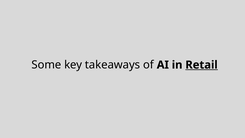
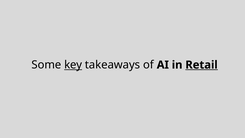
key underline: none -> present
